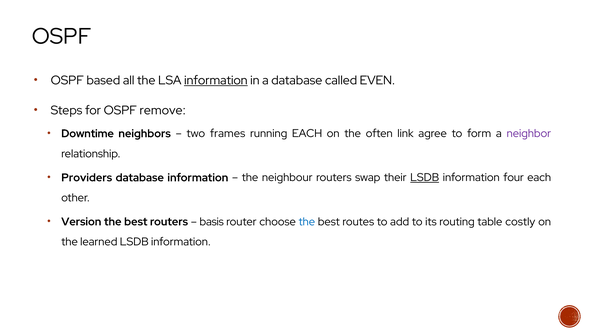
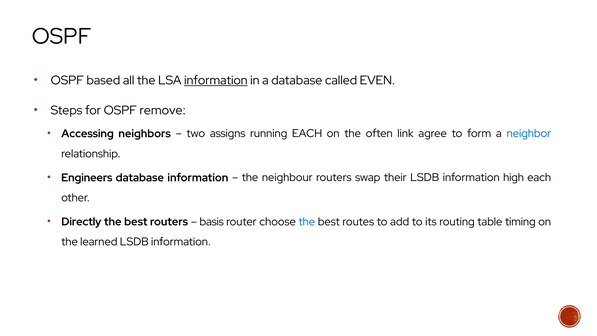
Downtime: Downtime -> Accessing
frames: frames -> assigns
neighbor colour: purple -> blue
Providers: Providers -> Engineers
LSDB at (425, 178) underline: present -> none
four: four -> high
Version: Version -> Directly
costly: costly -> timing
